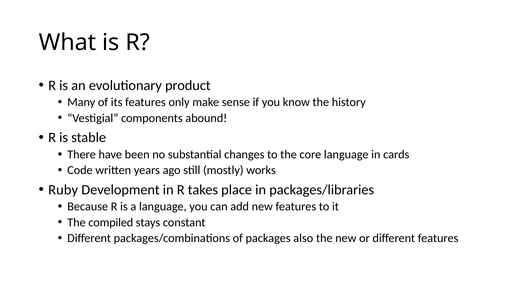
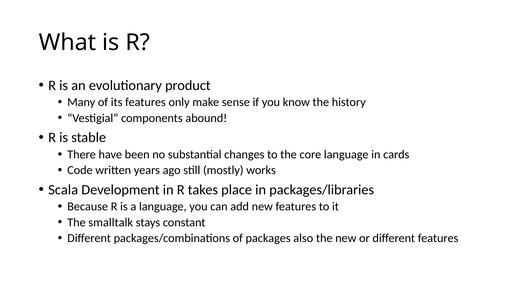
Ruby: Ruby -> Scala
compiled: compiled -> smalltalk
